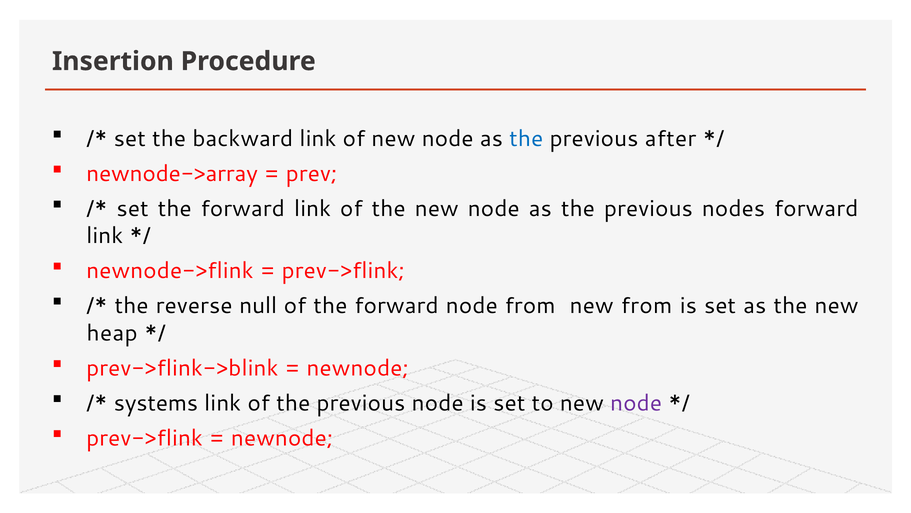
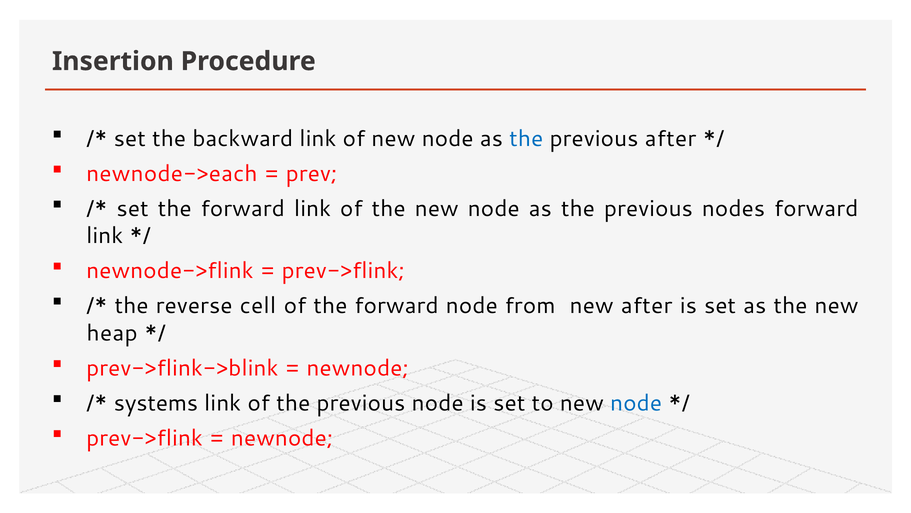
newnode->array: newnode->array -> newnode->each
null: null -> cell
new from: from -> after
node at (636, 403) colour: purple -> blue
